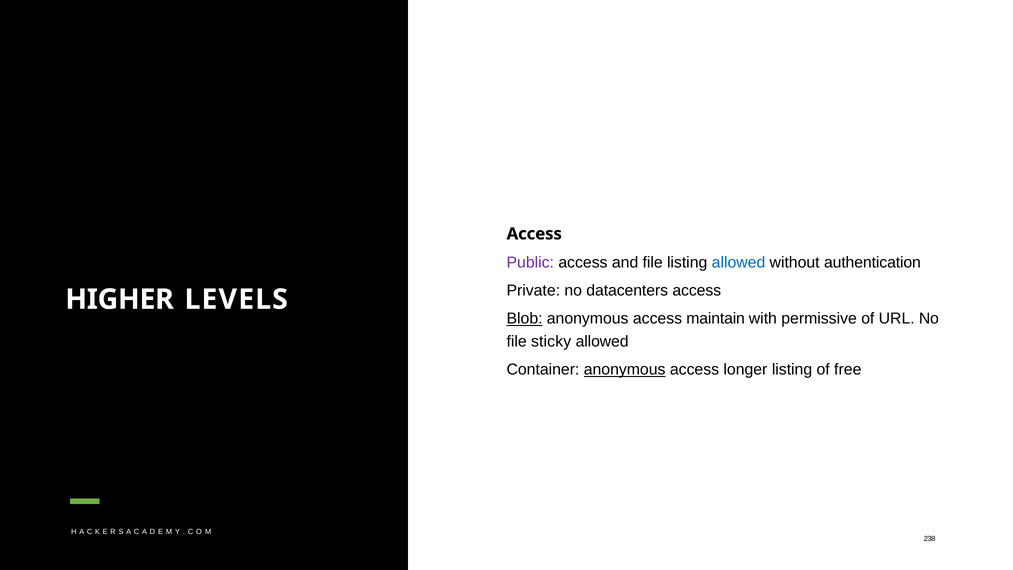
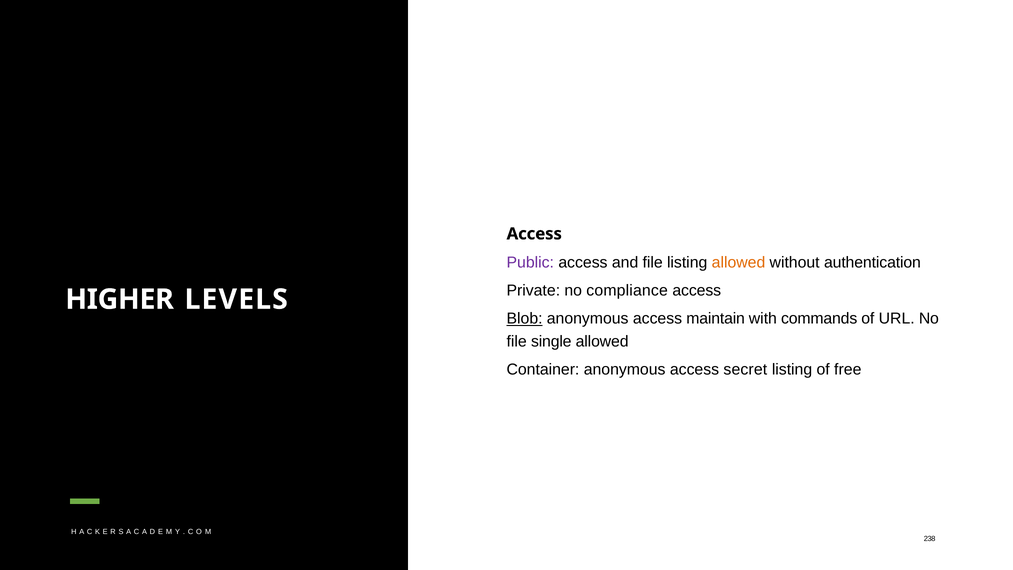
allowed at (739, 262) colour: blue -> orange
datacenters: datacenters -> compliance
permissive: permissive -> commands
sticky: sticky -> single
anonymous at (625, 370) underline: present -> none
longer: longer -> secret
